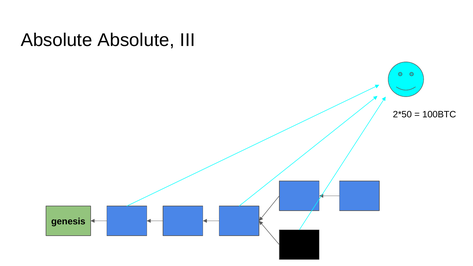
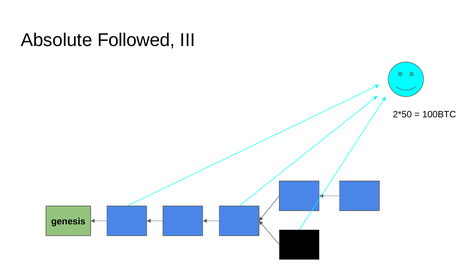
Absolute Absolute: Absolute -> Followed
